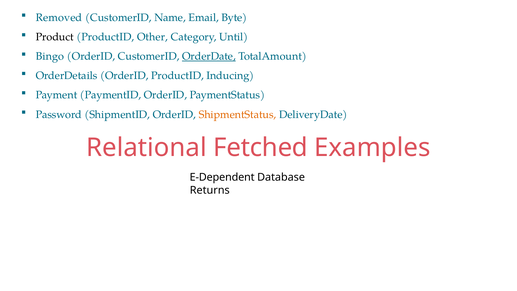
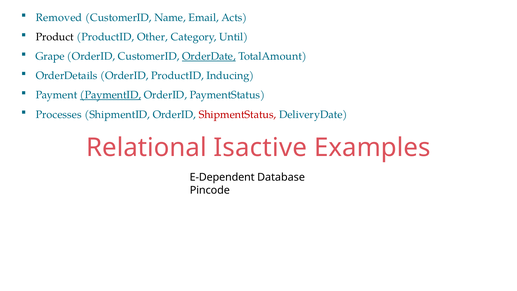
Byte: Byte -> Acts
Bingo: Bingo -> Grape
PaymentID underline: none -> present
Password: Password -> Processes
ShipmentStatus colour: orange -> red
Fetched: Fetched -> Isactive
Returns: Returns -> Pincode
